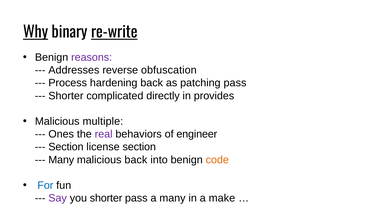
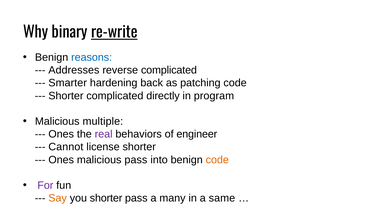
Why underline: present -> none
reasons colour: purple -> blue
reverse obfuscation: obfuscation -> complicated
Process: Process -> Smarter
patching pass: pass -> code
provides: provides -> program
Section at (66, 147): Section -> Cannot
license section: section -> shorter
Many at (61, 160): Many -> Ones
malicious back: back -> pass
For colour: blue -> purple
Say colour: purple -> orange
make: make -> same
